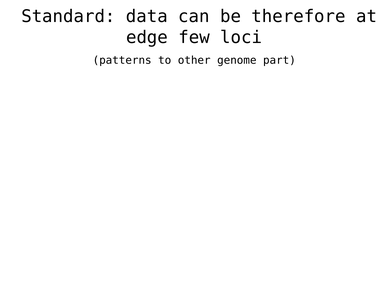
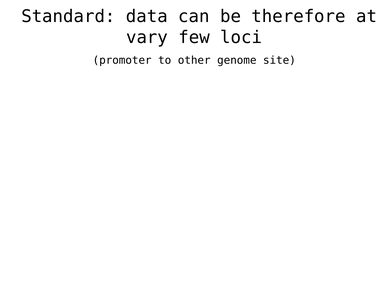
edge: edge -> vary
patterns: patterns -> promoter
part: part -> site
